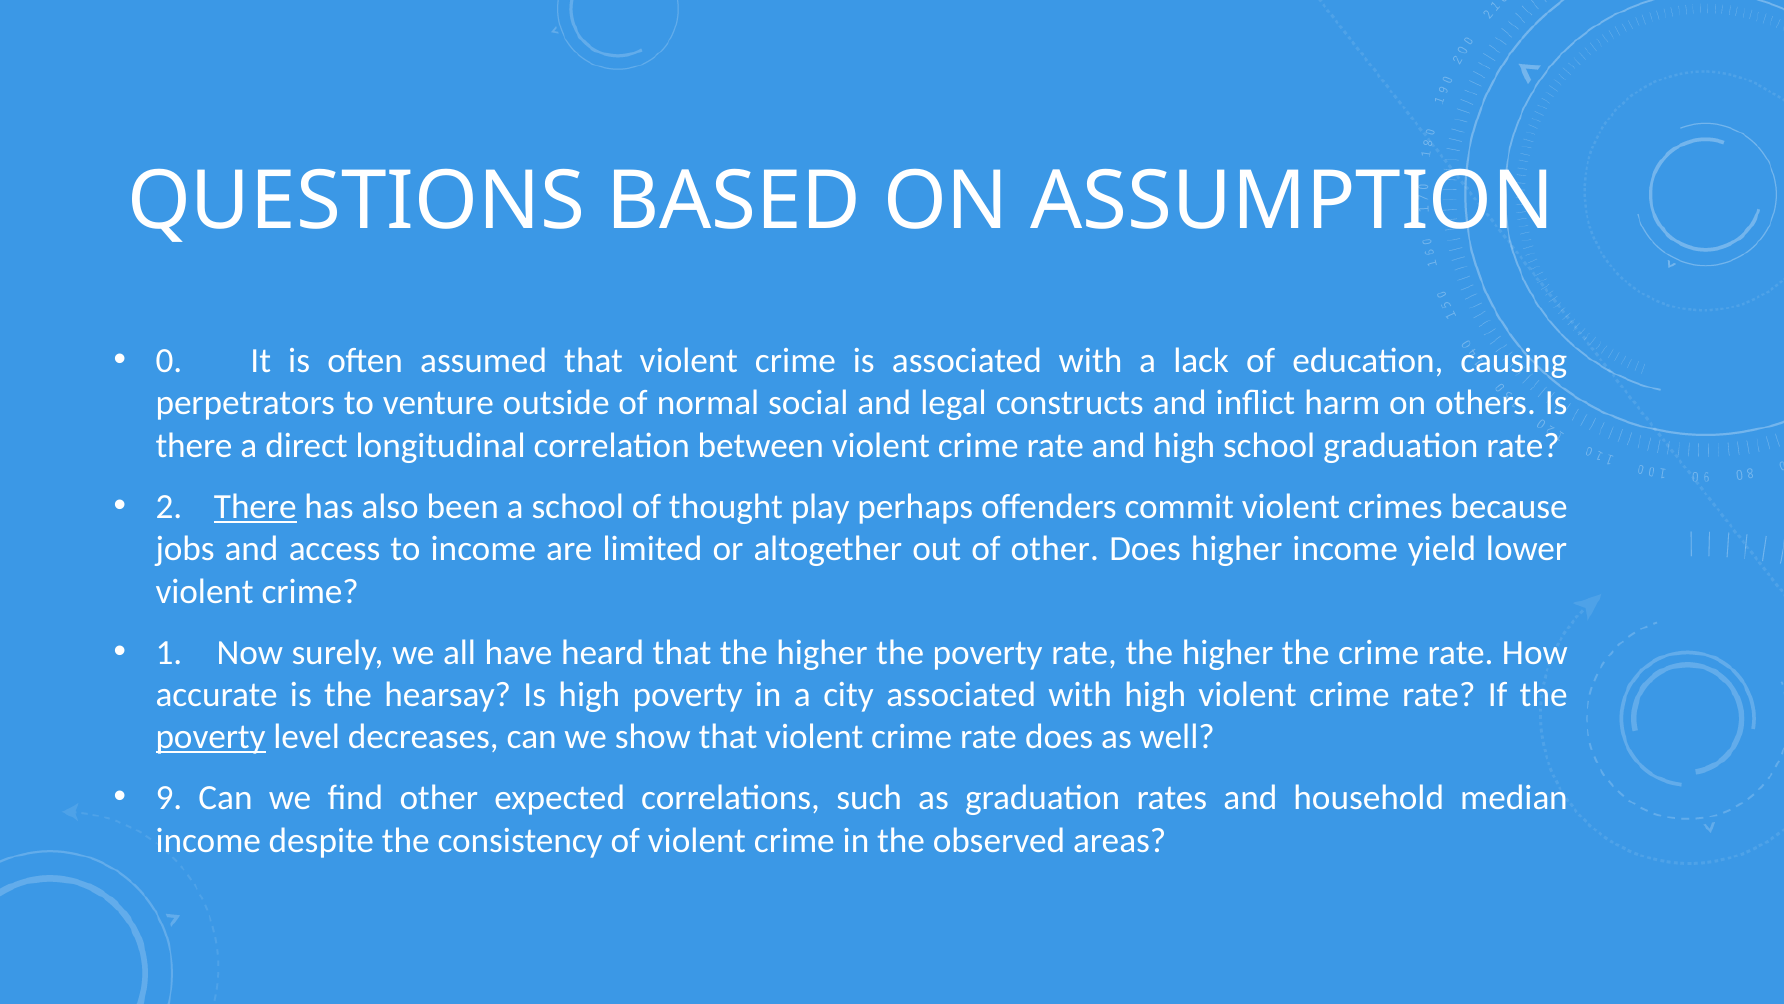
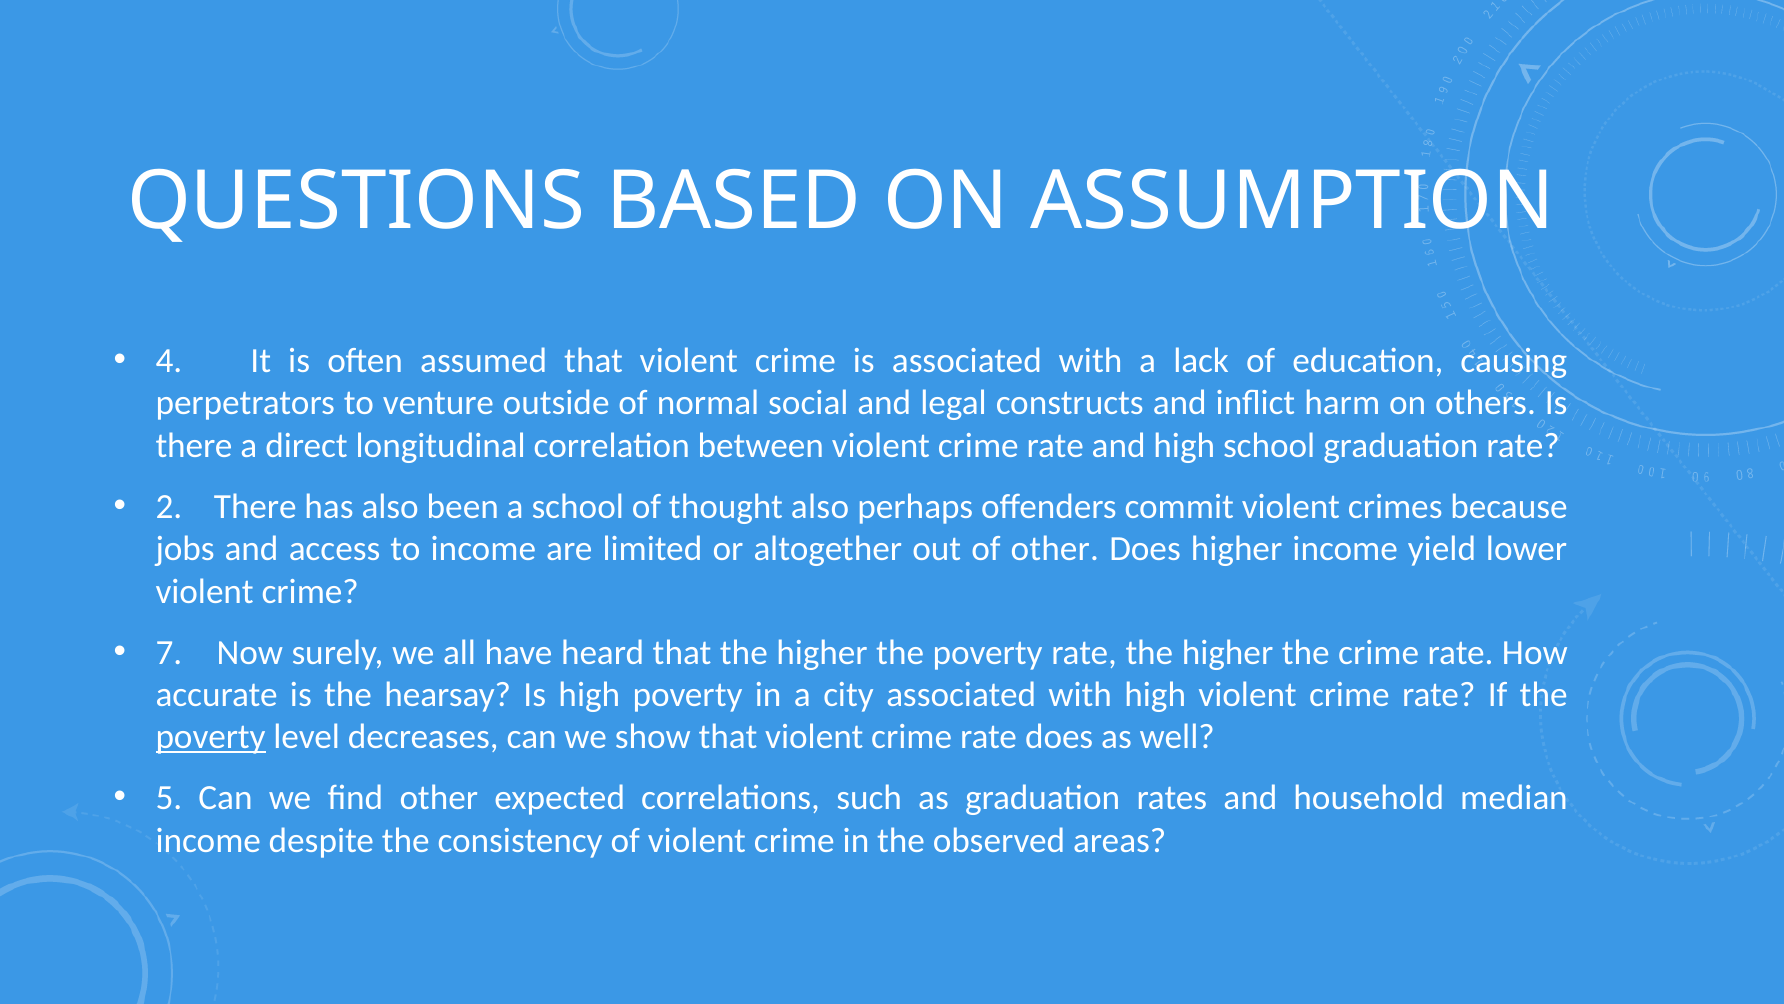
0: 0 -> 4
There at (255, 506) underline: present -> none
thought play: play -> also
1: 1 -> 7
9: 9 -> 5
